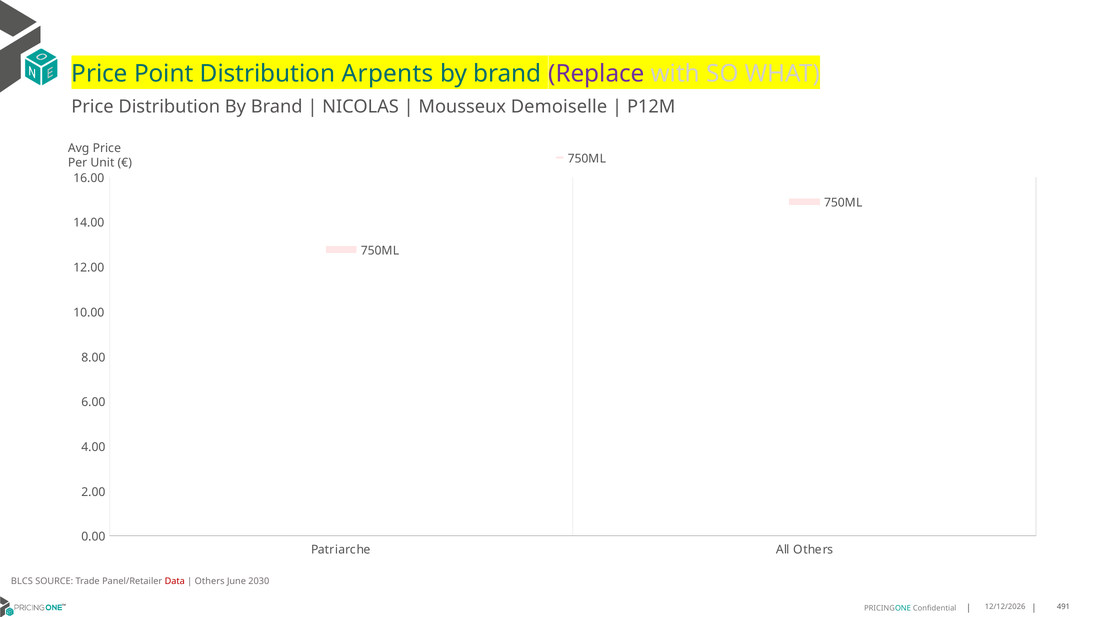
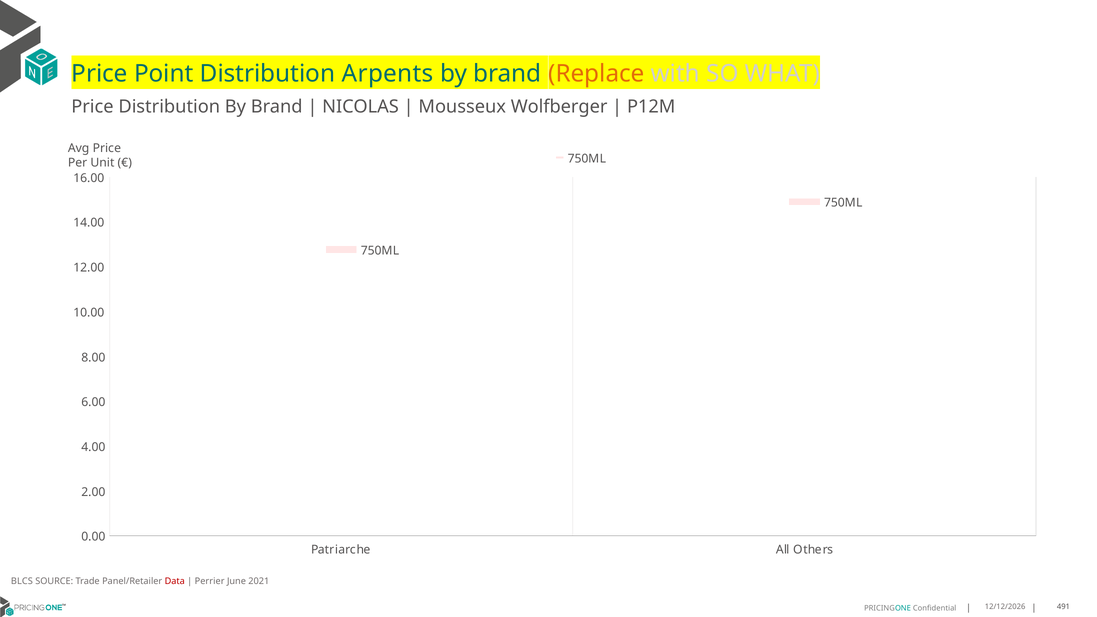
Replace colour: purple -> orange
Demoiselle: Demoiselle -> Wolfberger
Others at (210, 581): Others -> Perrier
2030: 2030 -> 2021
